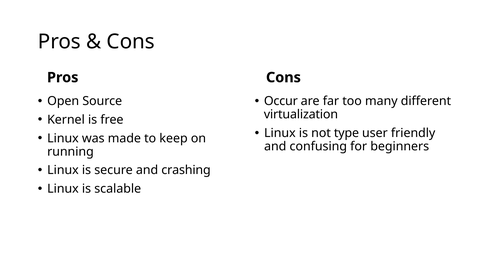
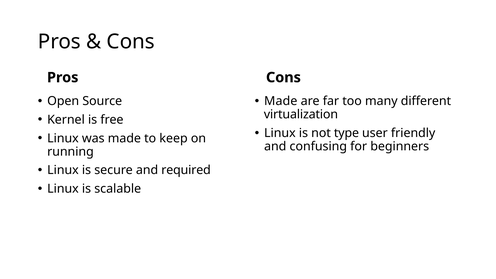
Occur at (281, 101): Occur -> Made
crashing: crashing -> required
